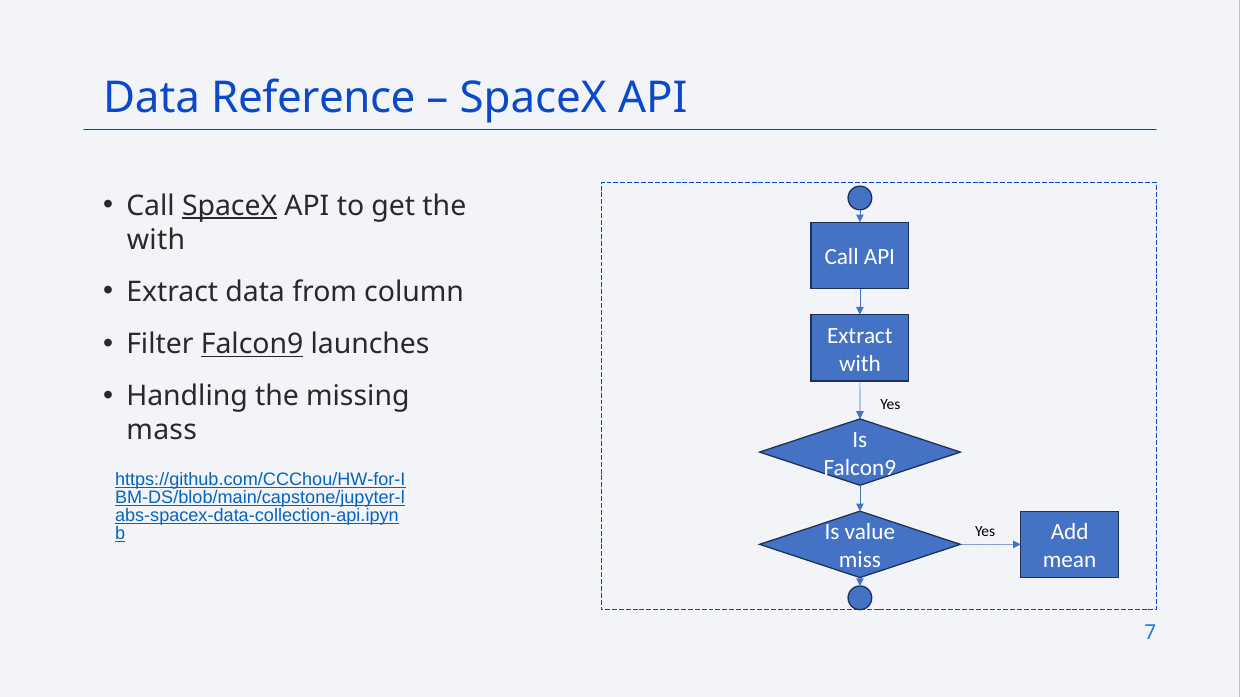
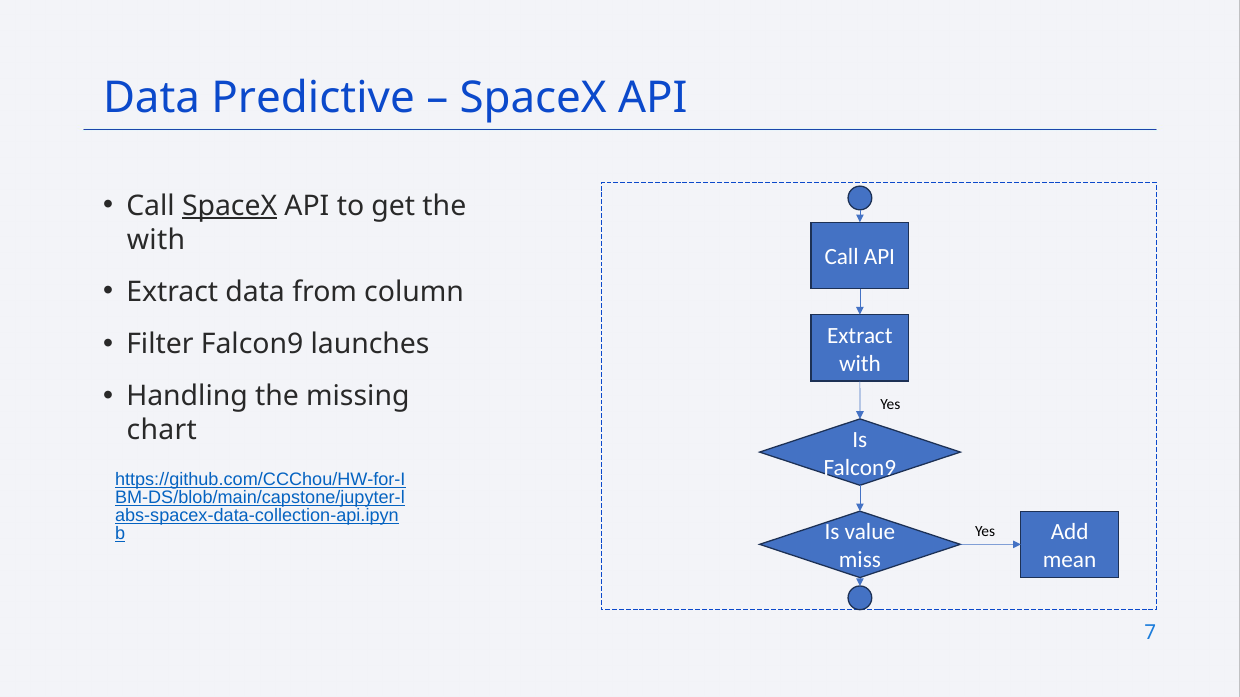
Reference: Reference -> Predictive
Falcon9 at (252, 344) underline: present -> none
mass: mass -> chart
